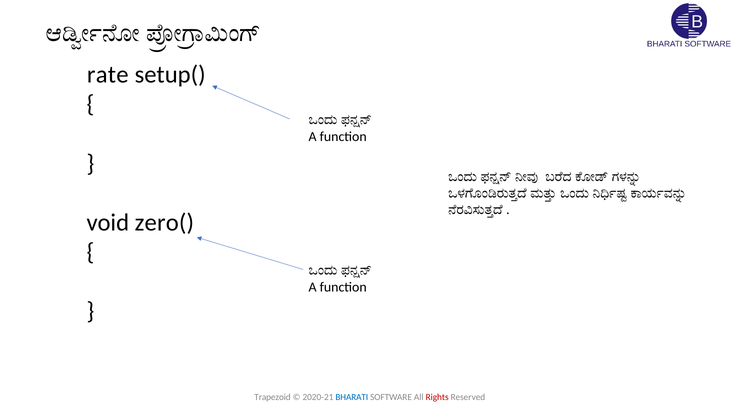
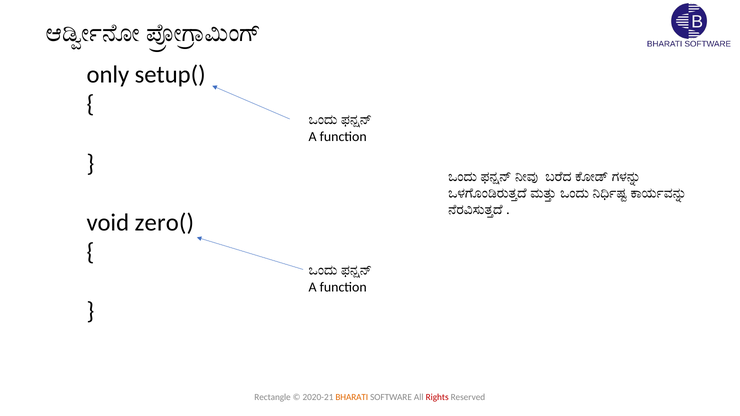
rate: rate -> only
Trapezoid: Trapezoid -> Rectangle
BHARATI colour: blue -> orange
